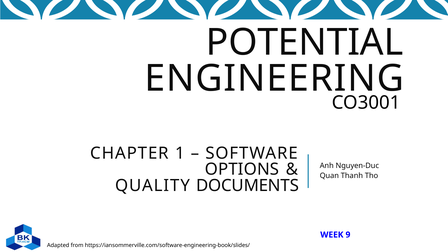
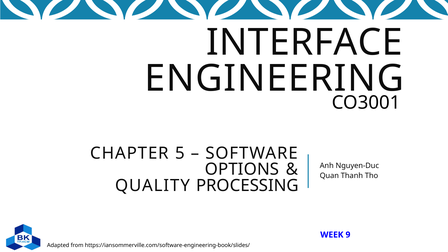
POTENTIAL: POTENTIAL -> INTERFACE
1: 1 -> 5
DOCUMENTS: DOCUMENTS -> PROCESSING
